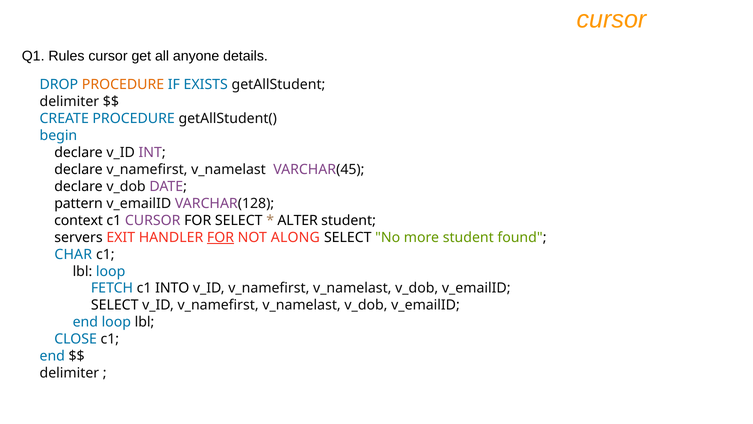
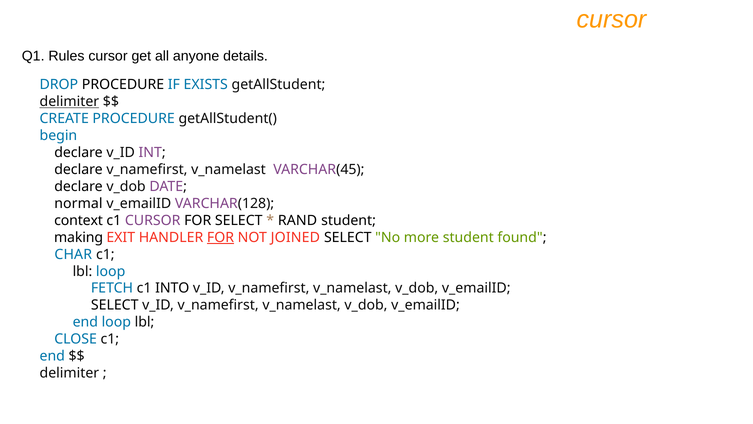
PROCEDURE at (123, 85) colour: orange -> black
delimiter at (69, 102) underline: none -> present
pattern: pattern -> normal
ALTER: ALTER -> RAND
servers: servers -> making
ALONG: ALONG -> JOINED
